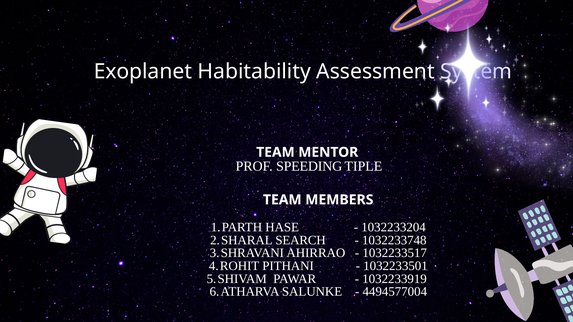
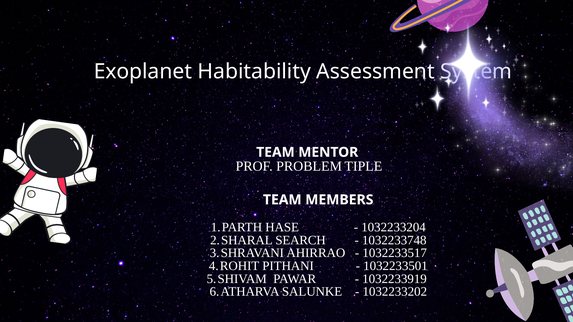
SPEEDING: SPEEDING -> PROBLEM
4494577004: 4494577004 -> 1032233202
